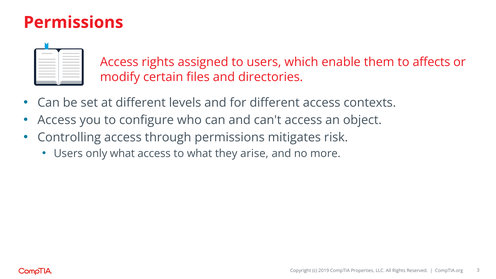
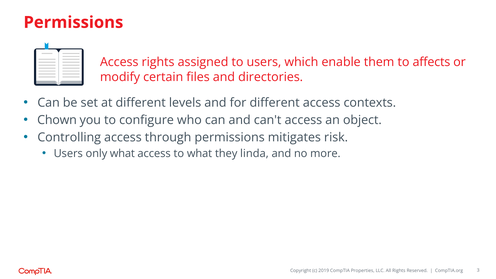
Access at (57, 120): Access -> Chown
arise: arise -> linda
